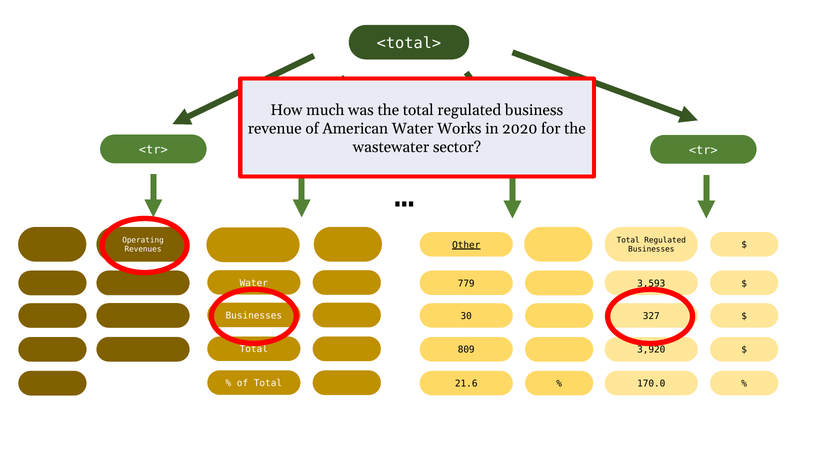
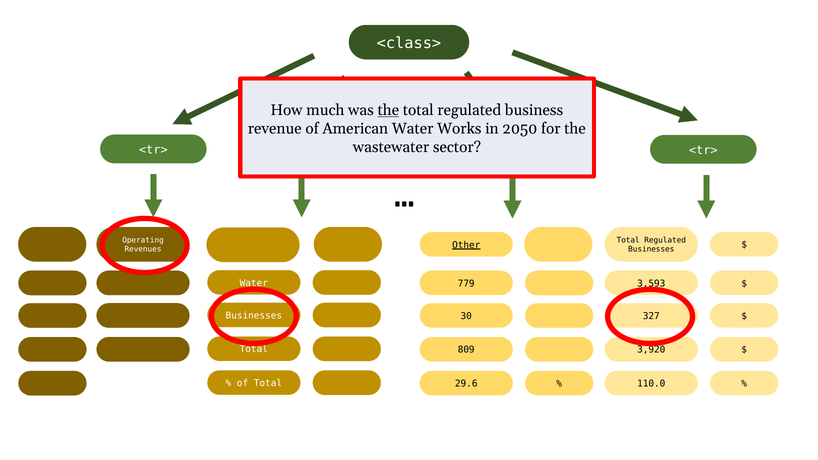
<total>: <total> -> <class>
the at (388, 110) underline: none -> present
2020: 2020 -> 2050
21.6: 21.6 -> 29.6
170.0: 170.0 -> 110.0
